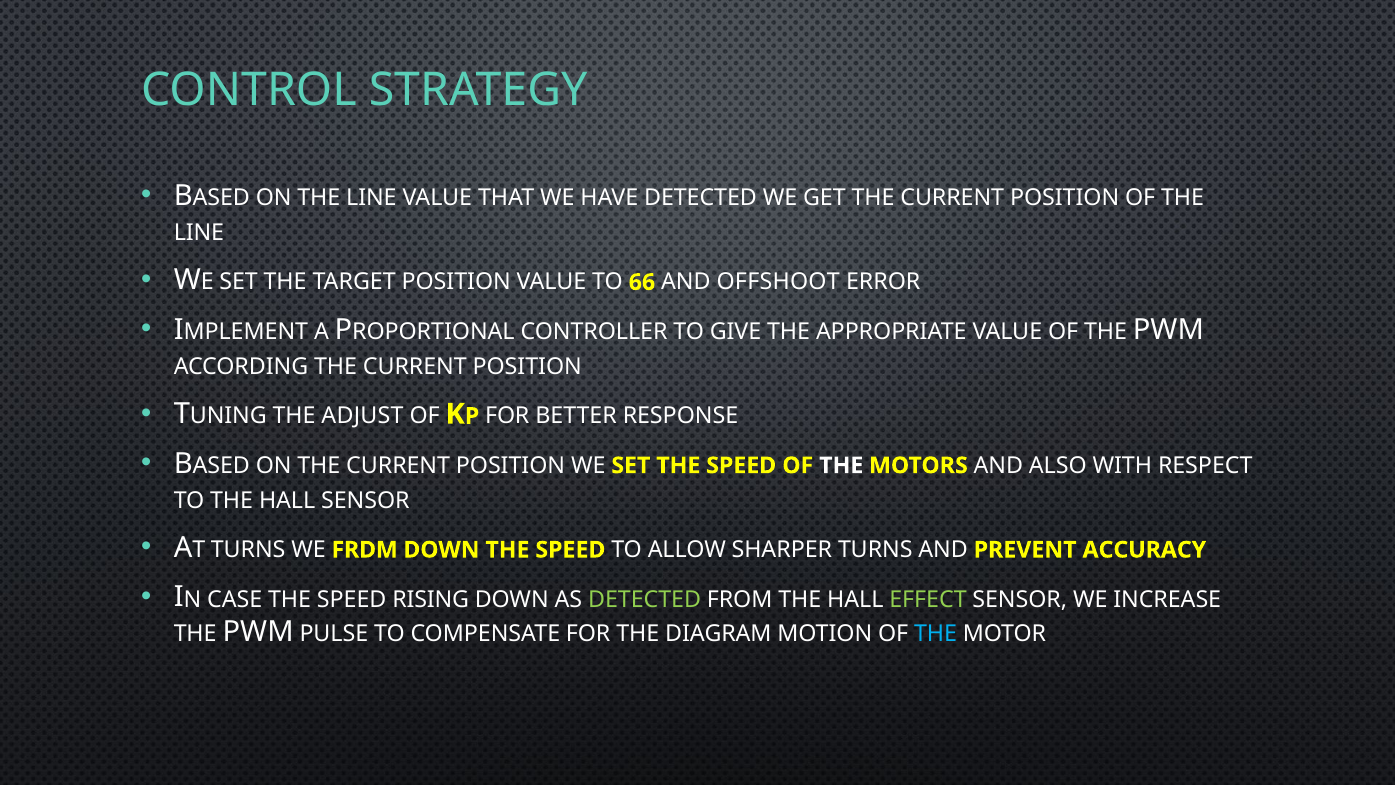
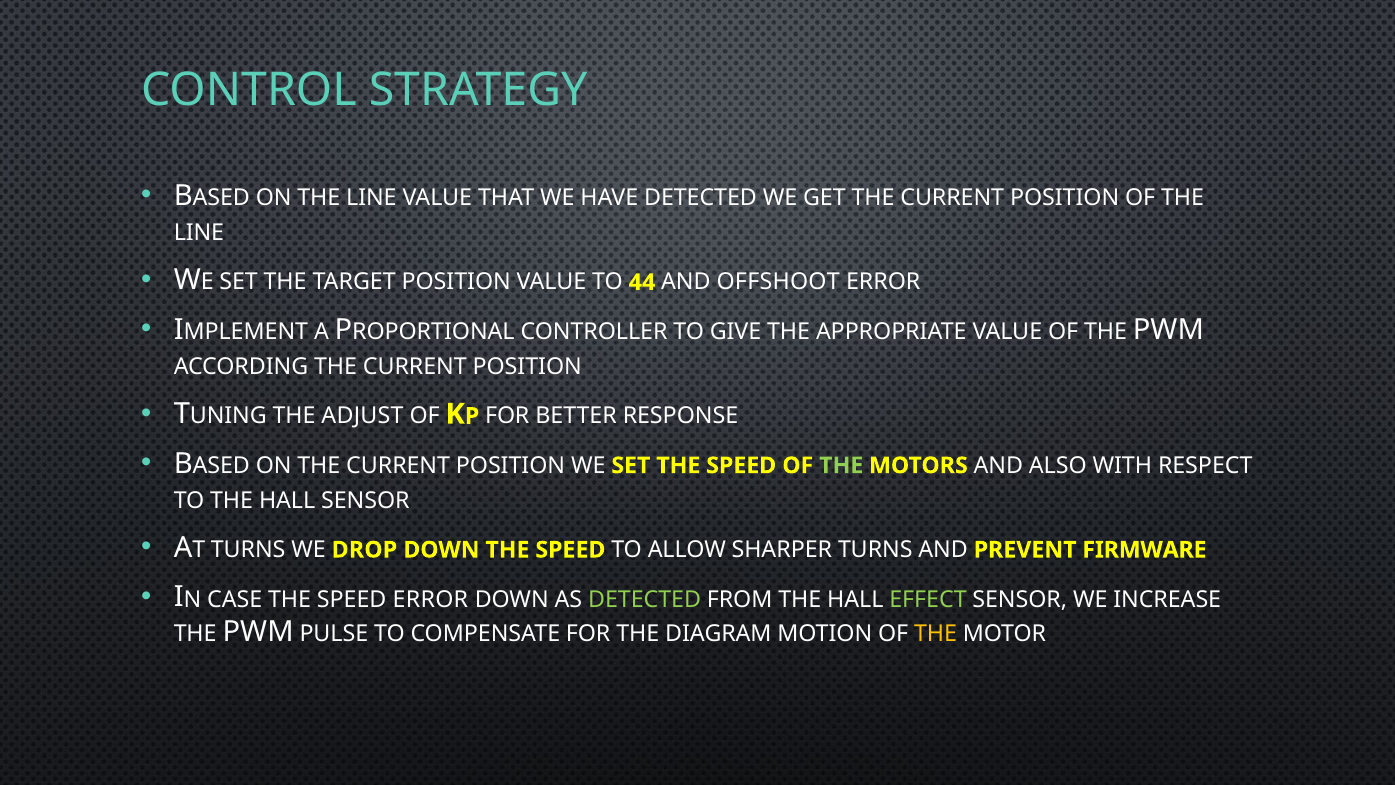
66: 66 -> 44
THE at (841, 465) colour: white -> light green
FRDM: FRDM -> DROP
ACCURACY: ACCURACY -> FIRMWARE
SPEED RISING: RISING -> ERROR
THE at (936, 634) colour: light blue -> yellow
